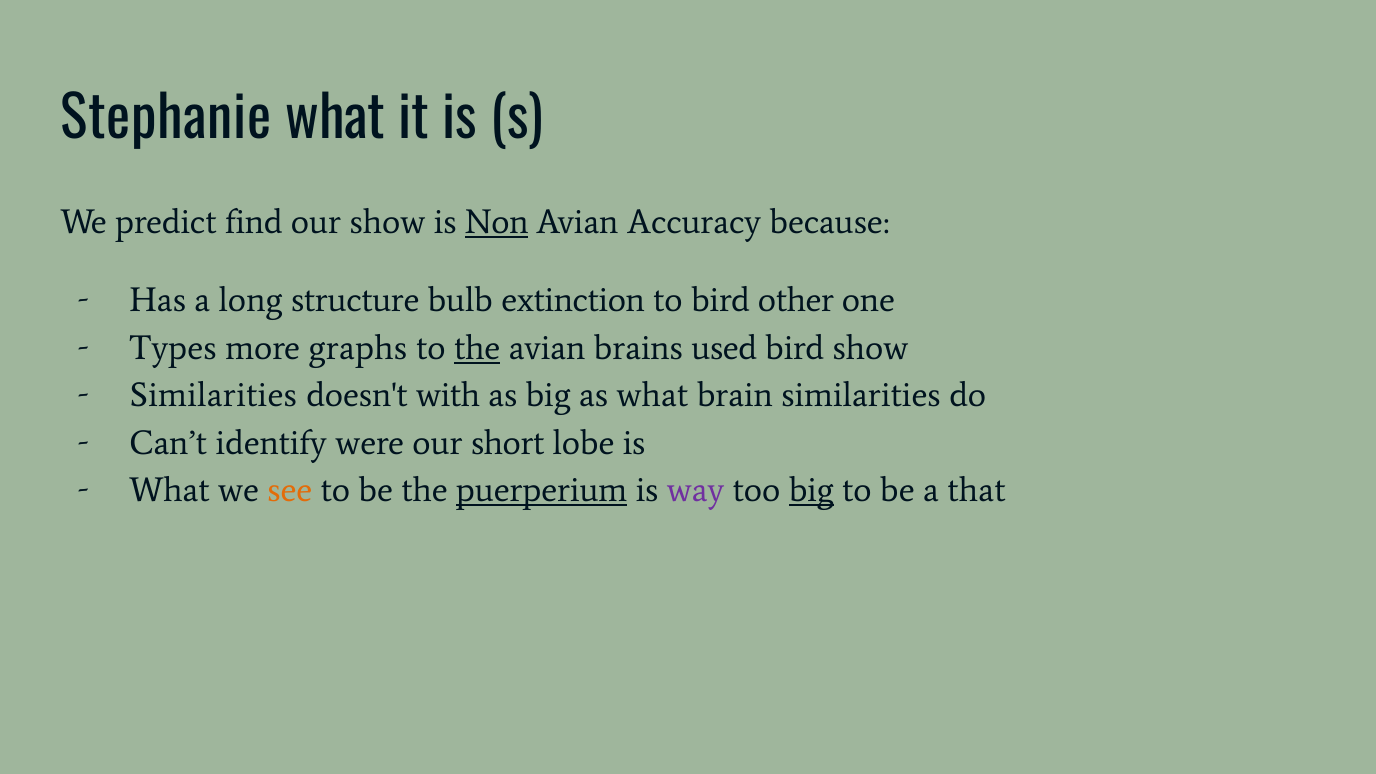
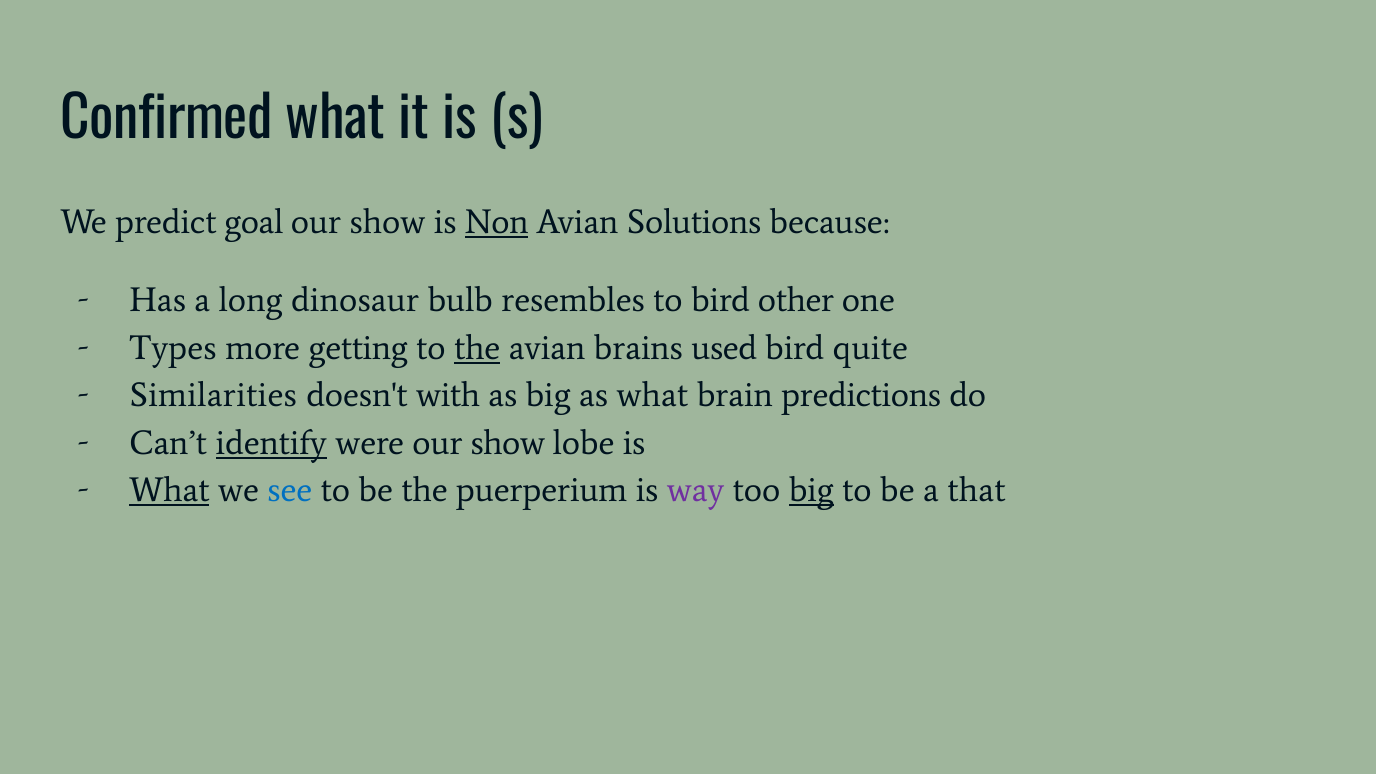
Stephanie: Stephanie -> Confirmed
find: find -> goal
Accuracy: Accuracy -> Solutions
structure: structure -> dinosaur
extinction: extinction -> resembles
graphs: graphs -> getting
bird show: show -> quite
brain similarities: similarities -> predictions
identify underline: none -> present
were our short: short -> show
What at (170, 490) underline: none -> present
see colour: orange -> blue
puerperium underline: present -> none
